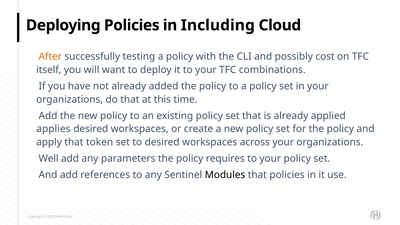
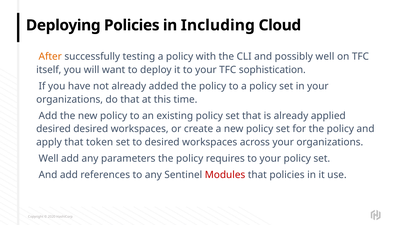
possibly cost: cost -> well
combinations: combinations -> sophistication
applies at (53, 129): applies -> desired
Modules colour: black -> red
